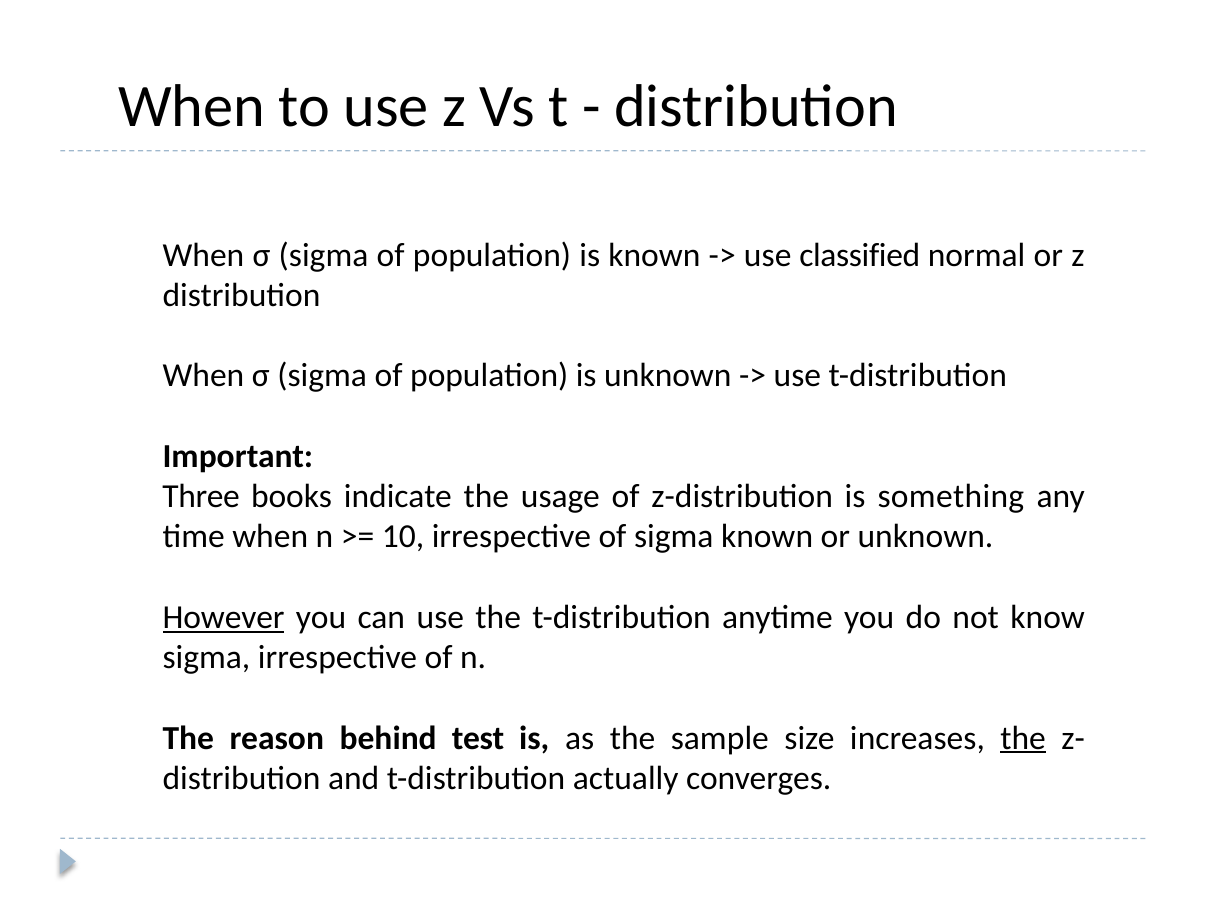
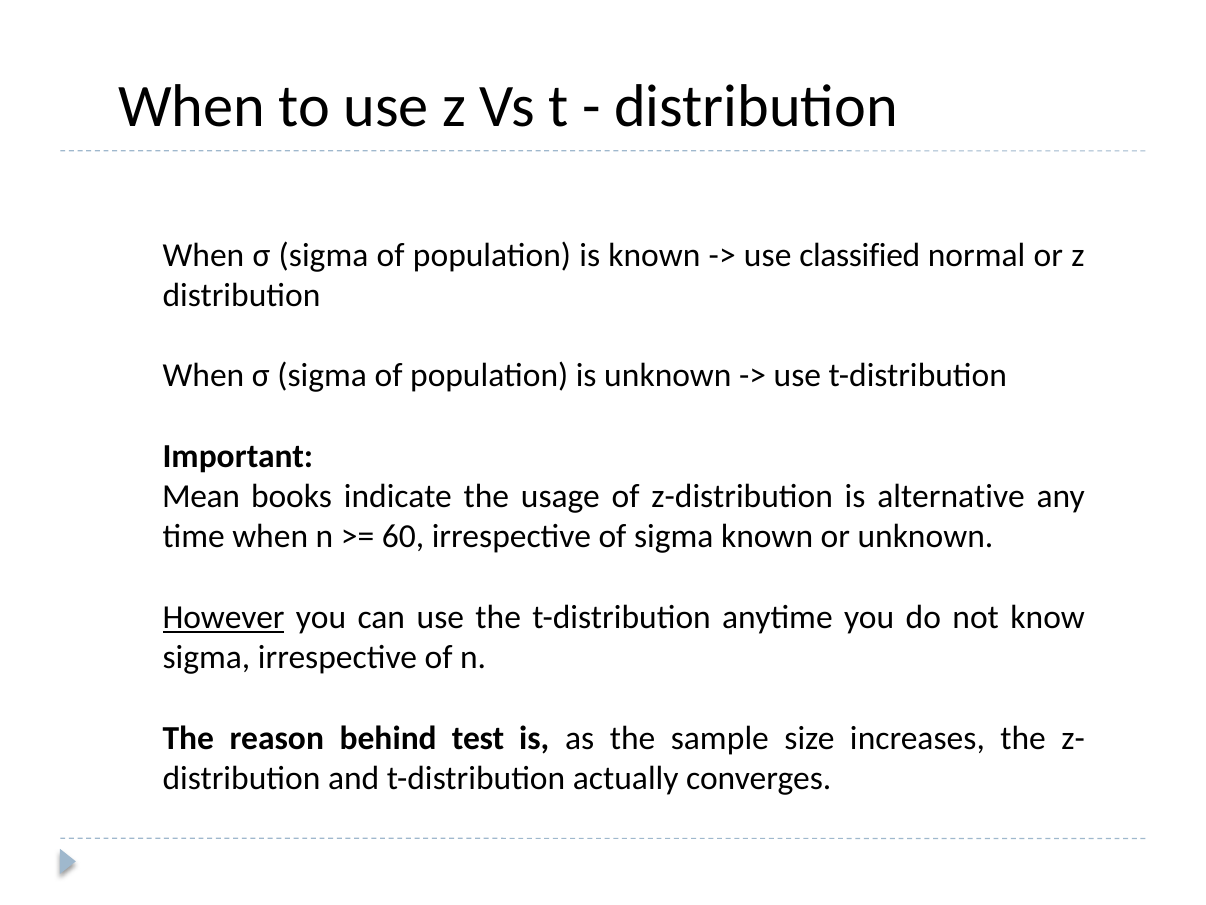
Three: Three -> Mean
something: something -> alternative
10: 10 -> 60
the at (1023, 738) underline: present -> none
